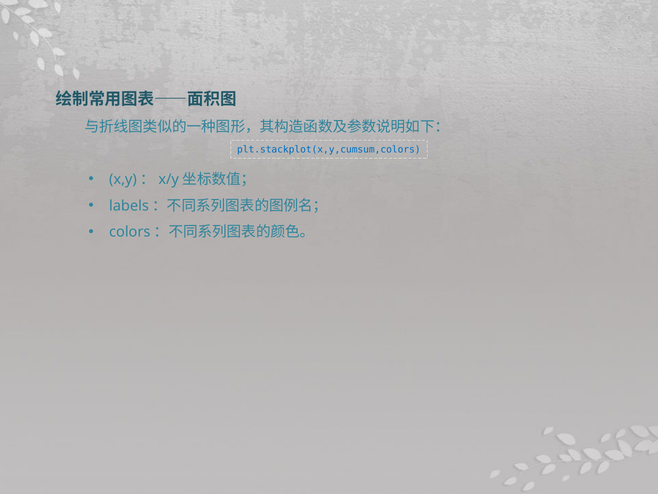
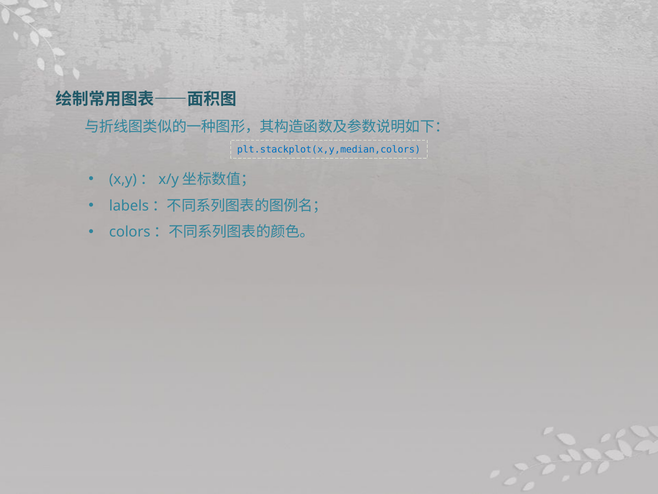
plt.stackplot(x,y,cumsum,colors: plt.stackplot(x,y,cumsum,colors -> plt.stackplot(x,y,median,colors
